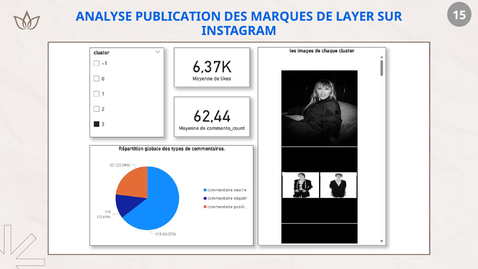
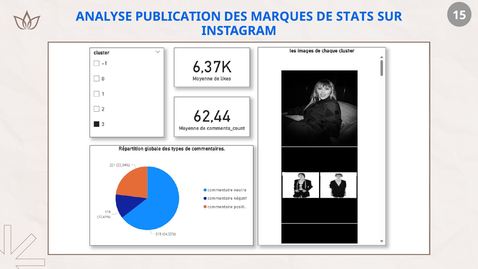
LAYER: LAYER -> STATS
